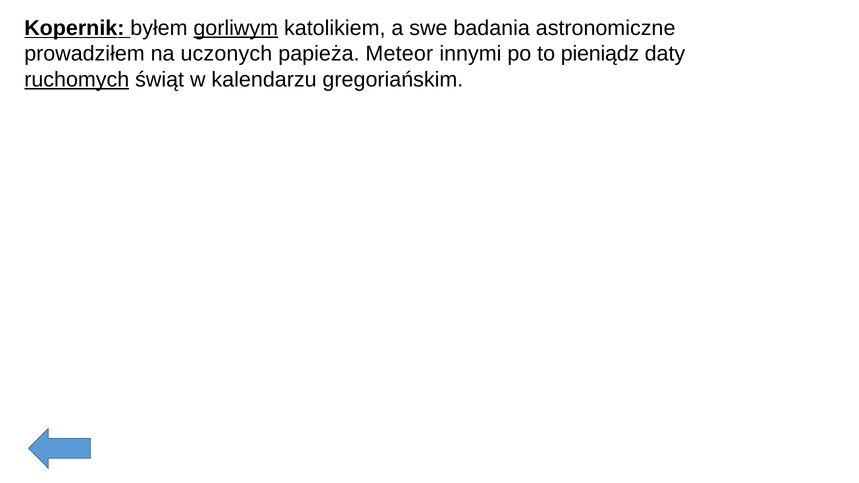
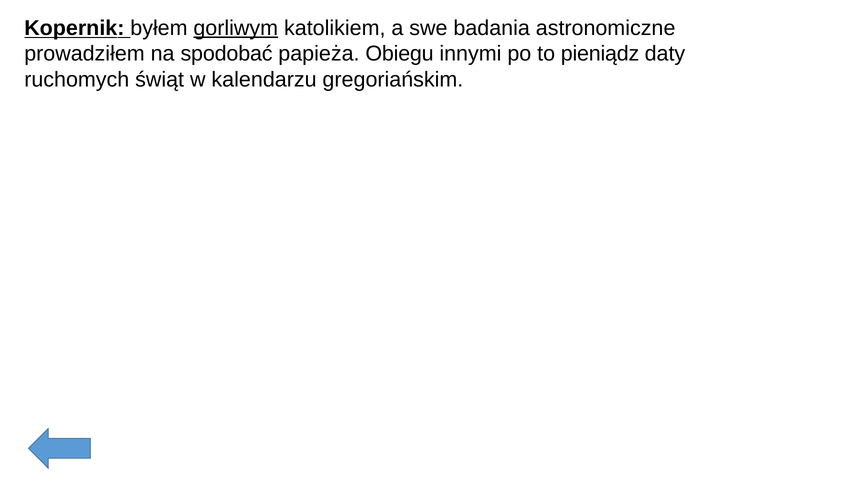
uczonych: uczonych -> spodobać
Meteor: Meteor -> Obiegu
ruchomych underline: present -> none
